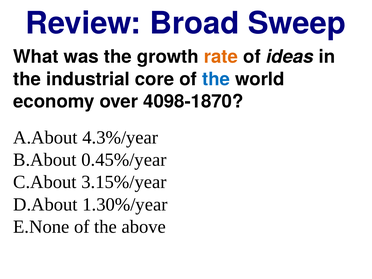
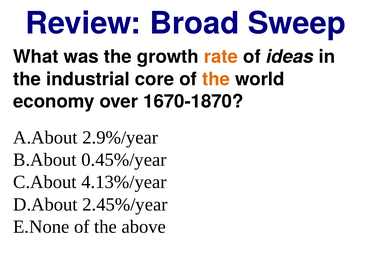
the at (216, 79) colour: blue -> orange
4098-1870: 4098-1870 -> 1670-1870
4.3%/year: 4.3%/year -> 2.9%/year
3.15%/year: 3.15%/year -> 4.13%/year
1.30%/year: 1.30%/year -> 2.45%/year
